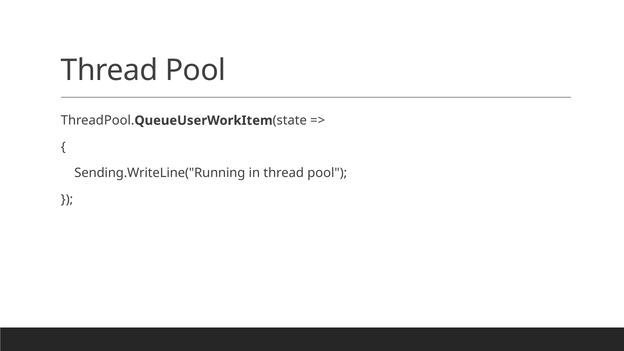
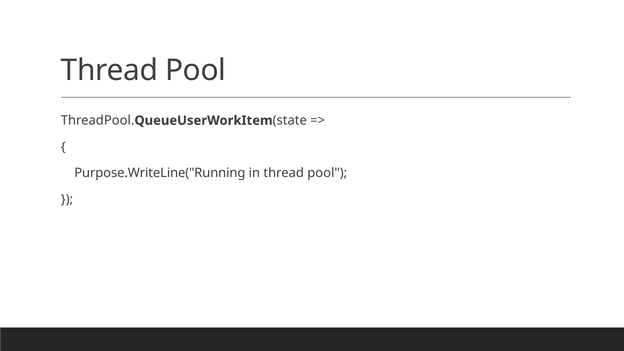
Sending.WriteLine("Running: Sending.WriteLine("Running -> Purpose.WriteLine("Running
